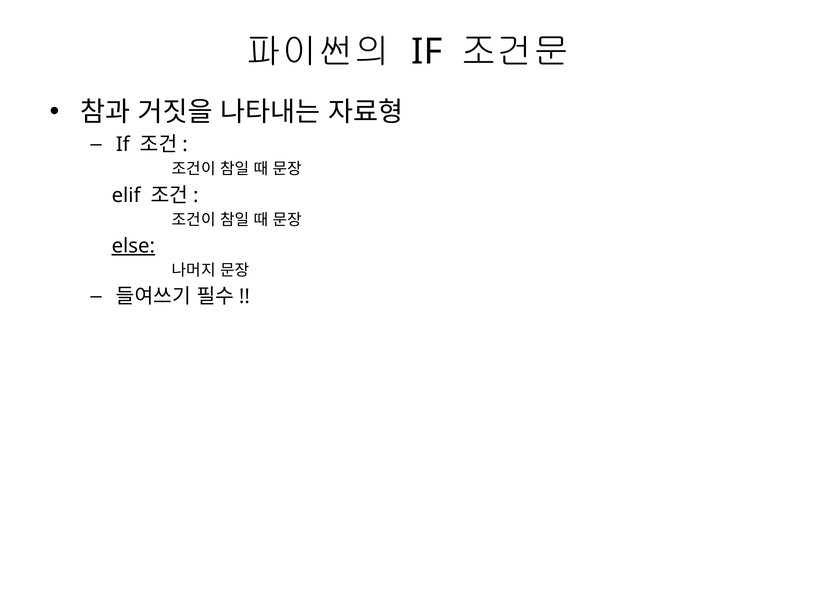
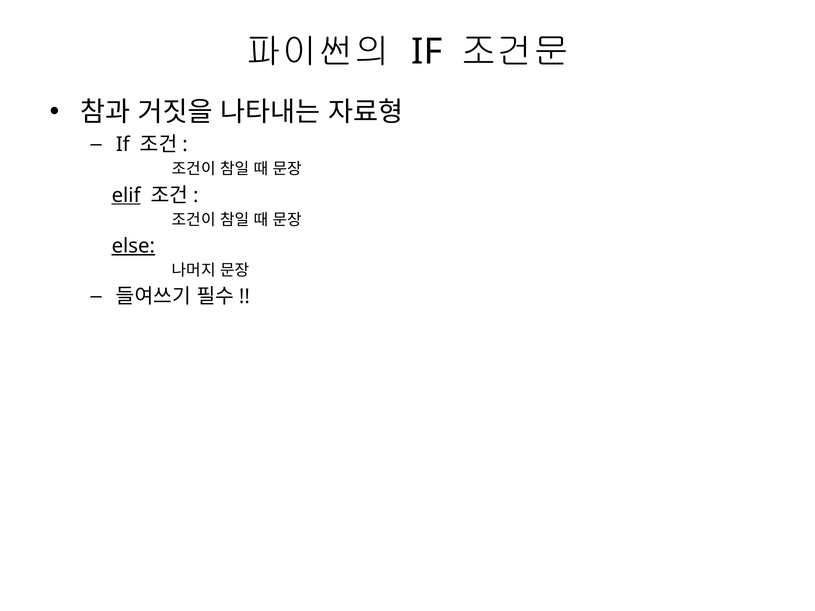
elif underline: none -> present
